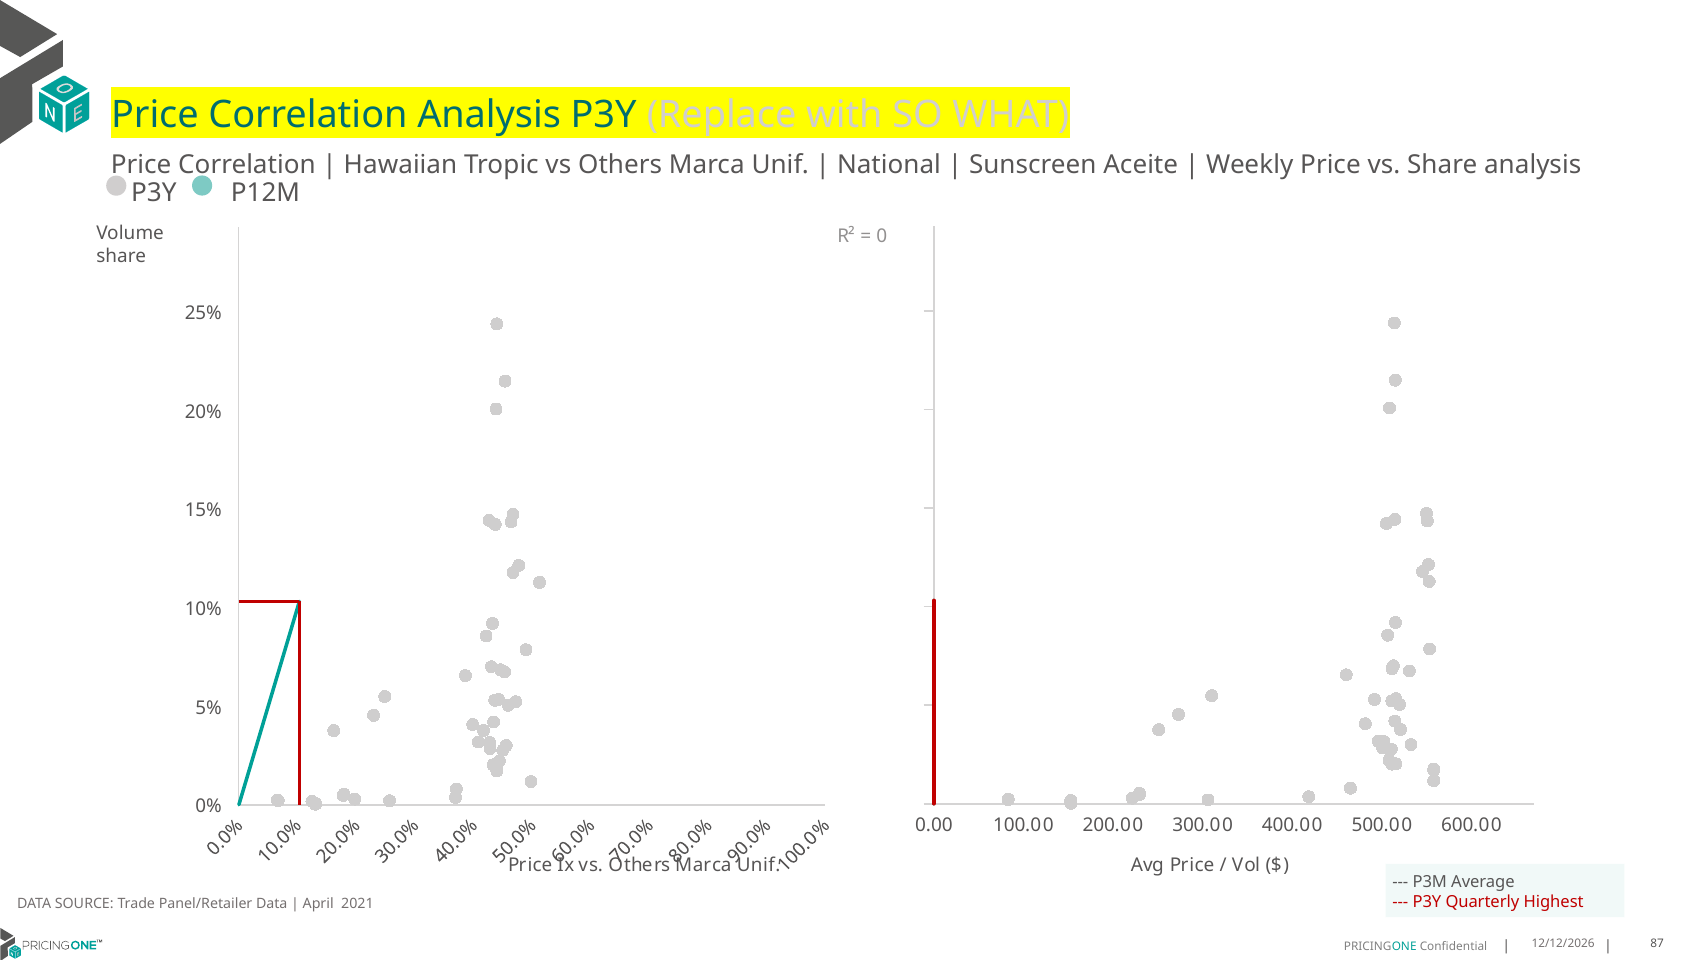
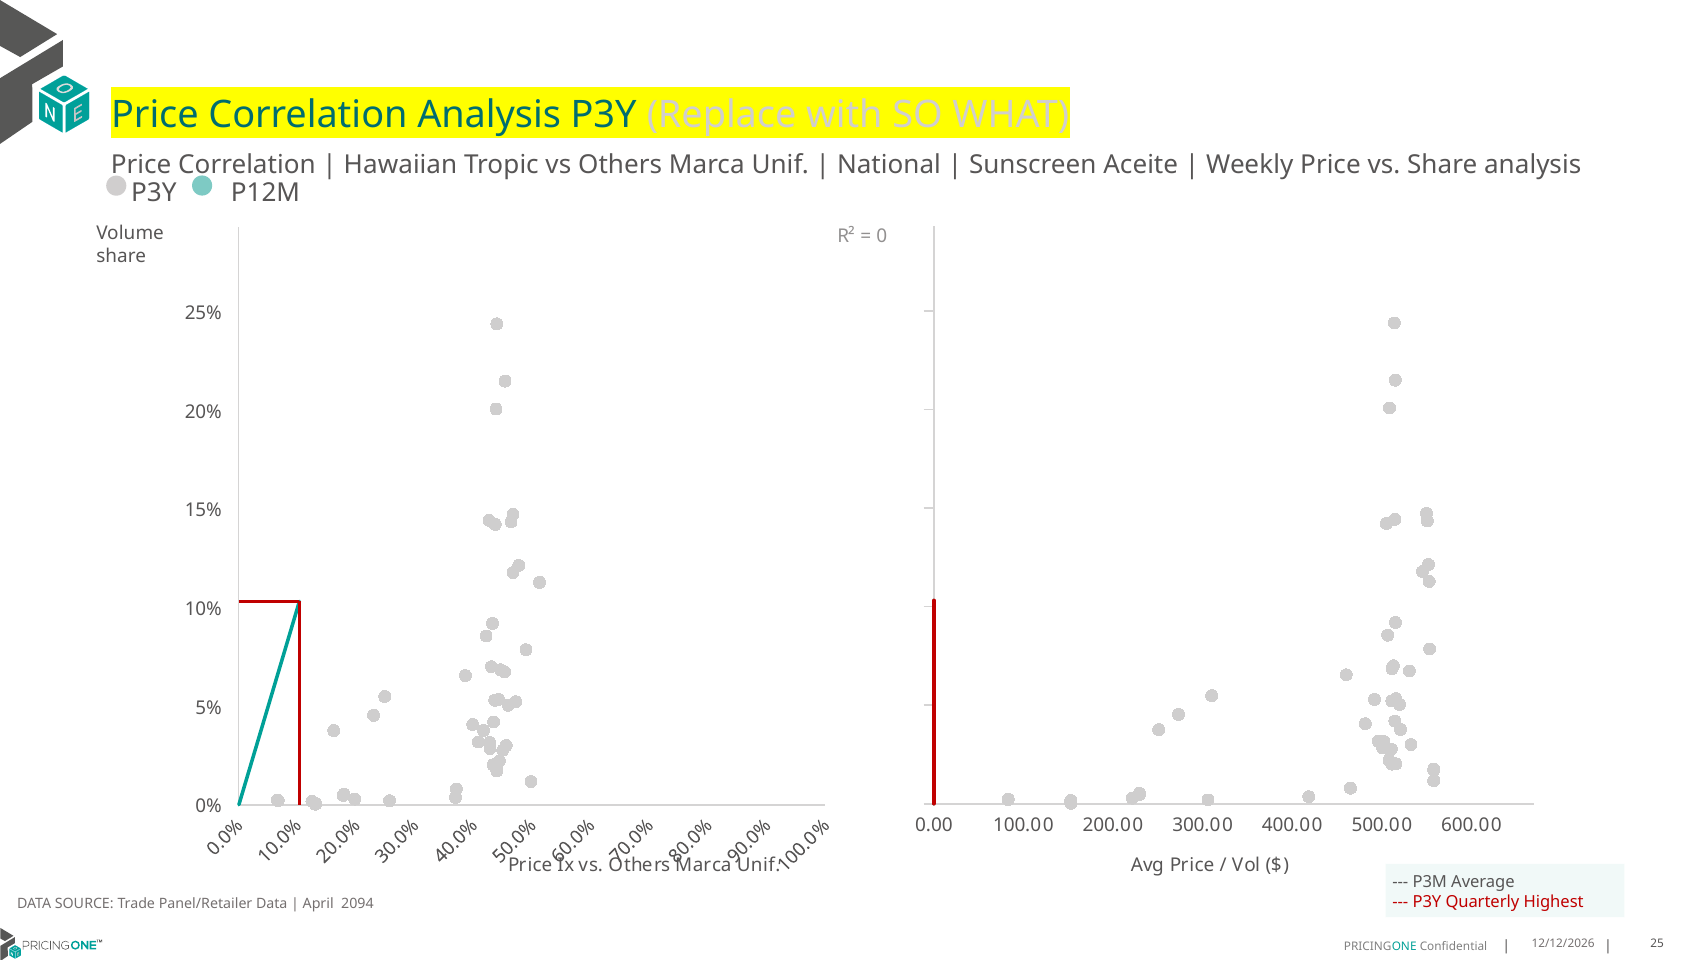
2021: 2021 -> 2094
87: 87 -> 25
